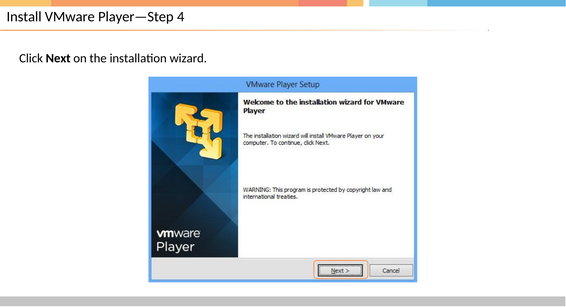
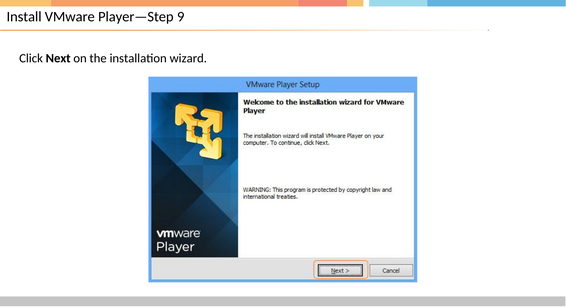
4: 4 -> 9
